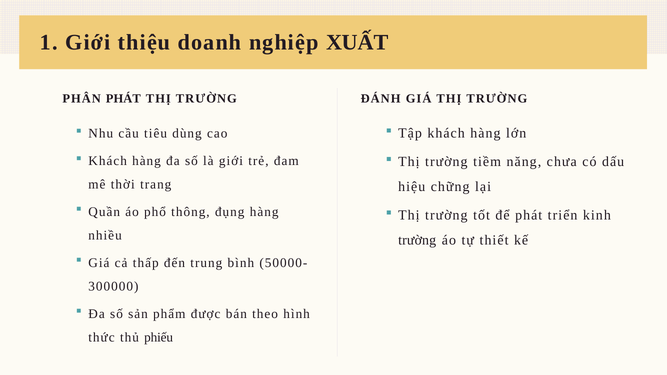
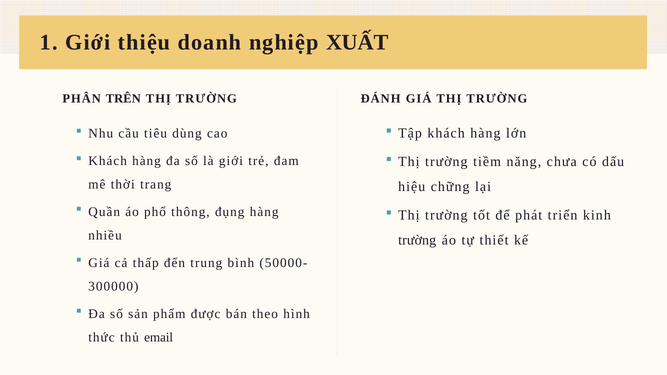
PHÂN PHÁT: PHÁT -> TRÊN
phiếu: phiếu -> email
